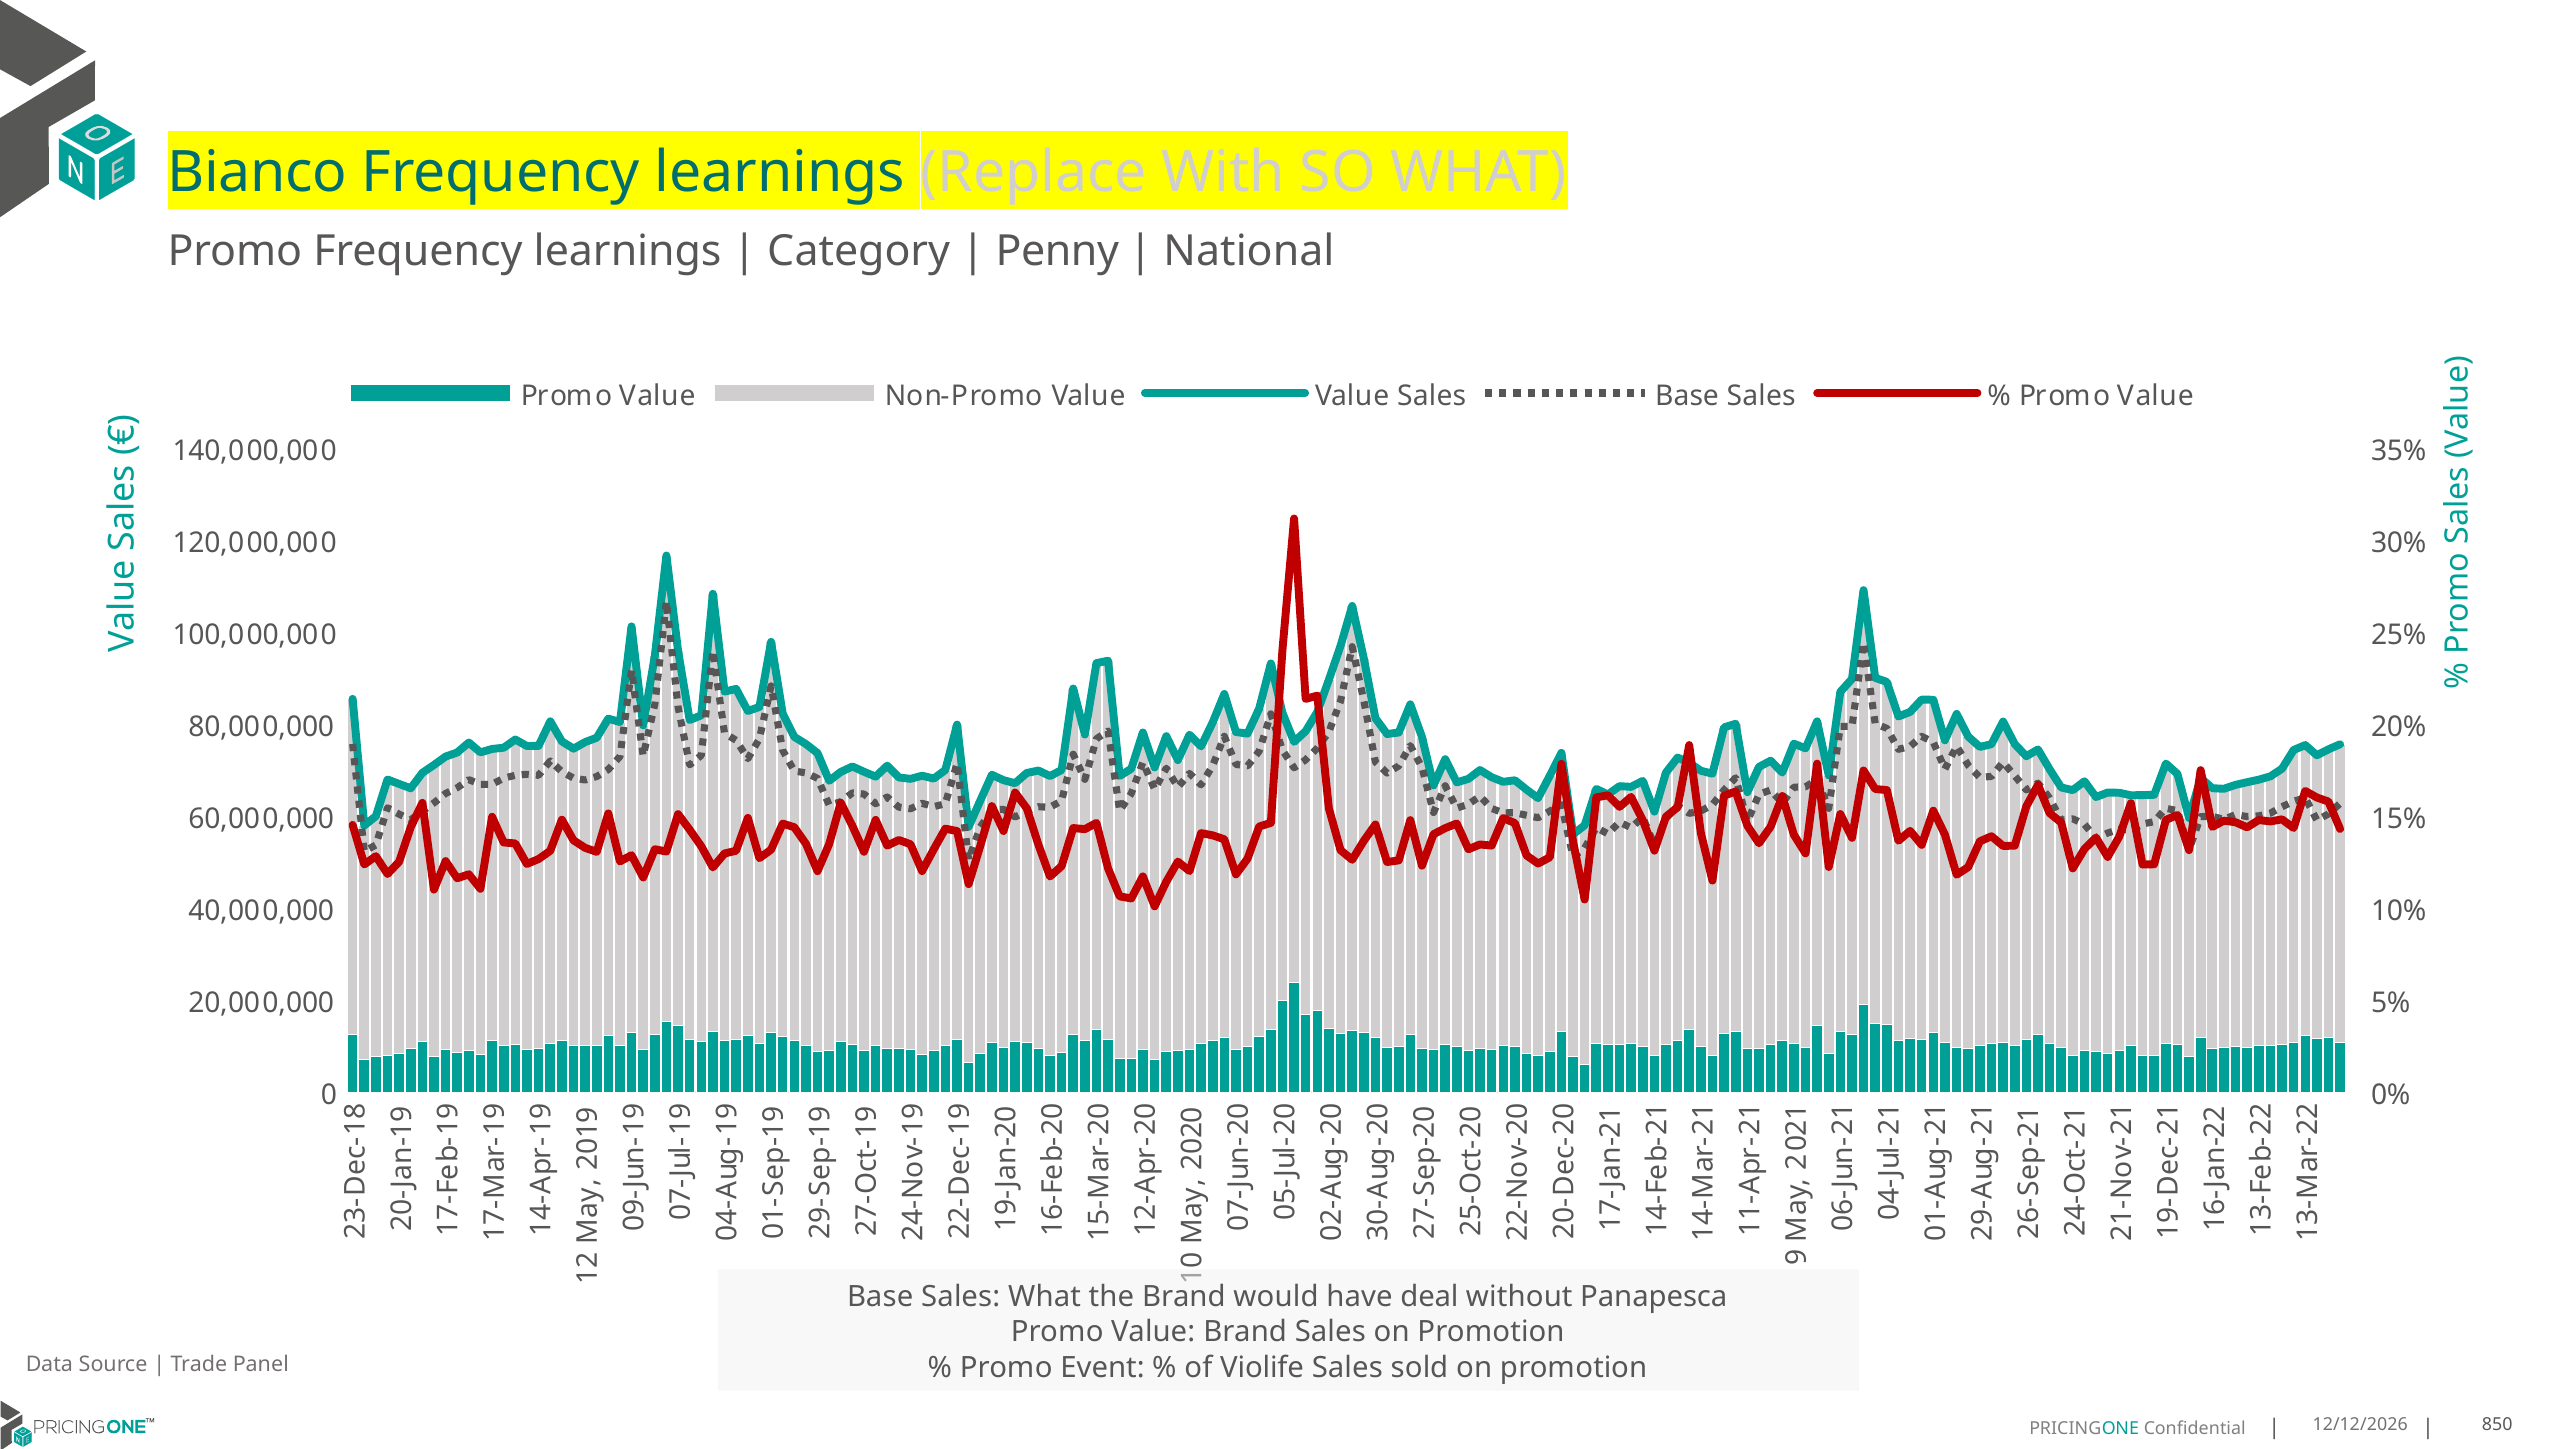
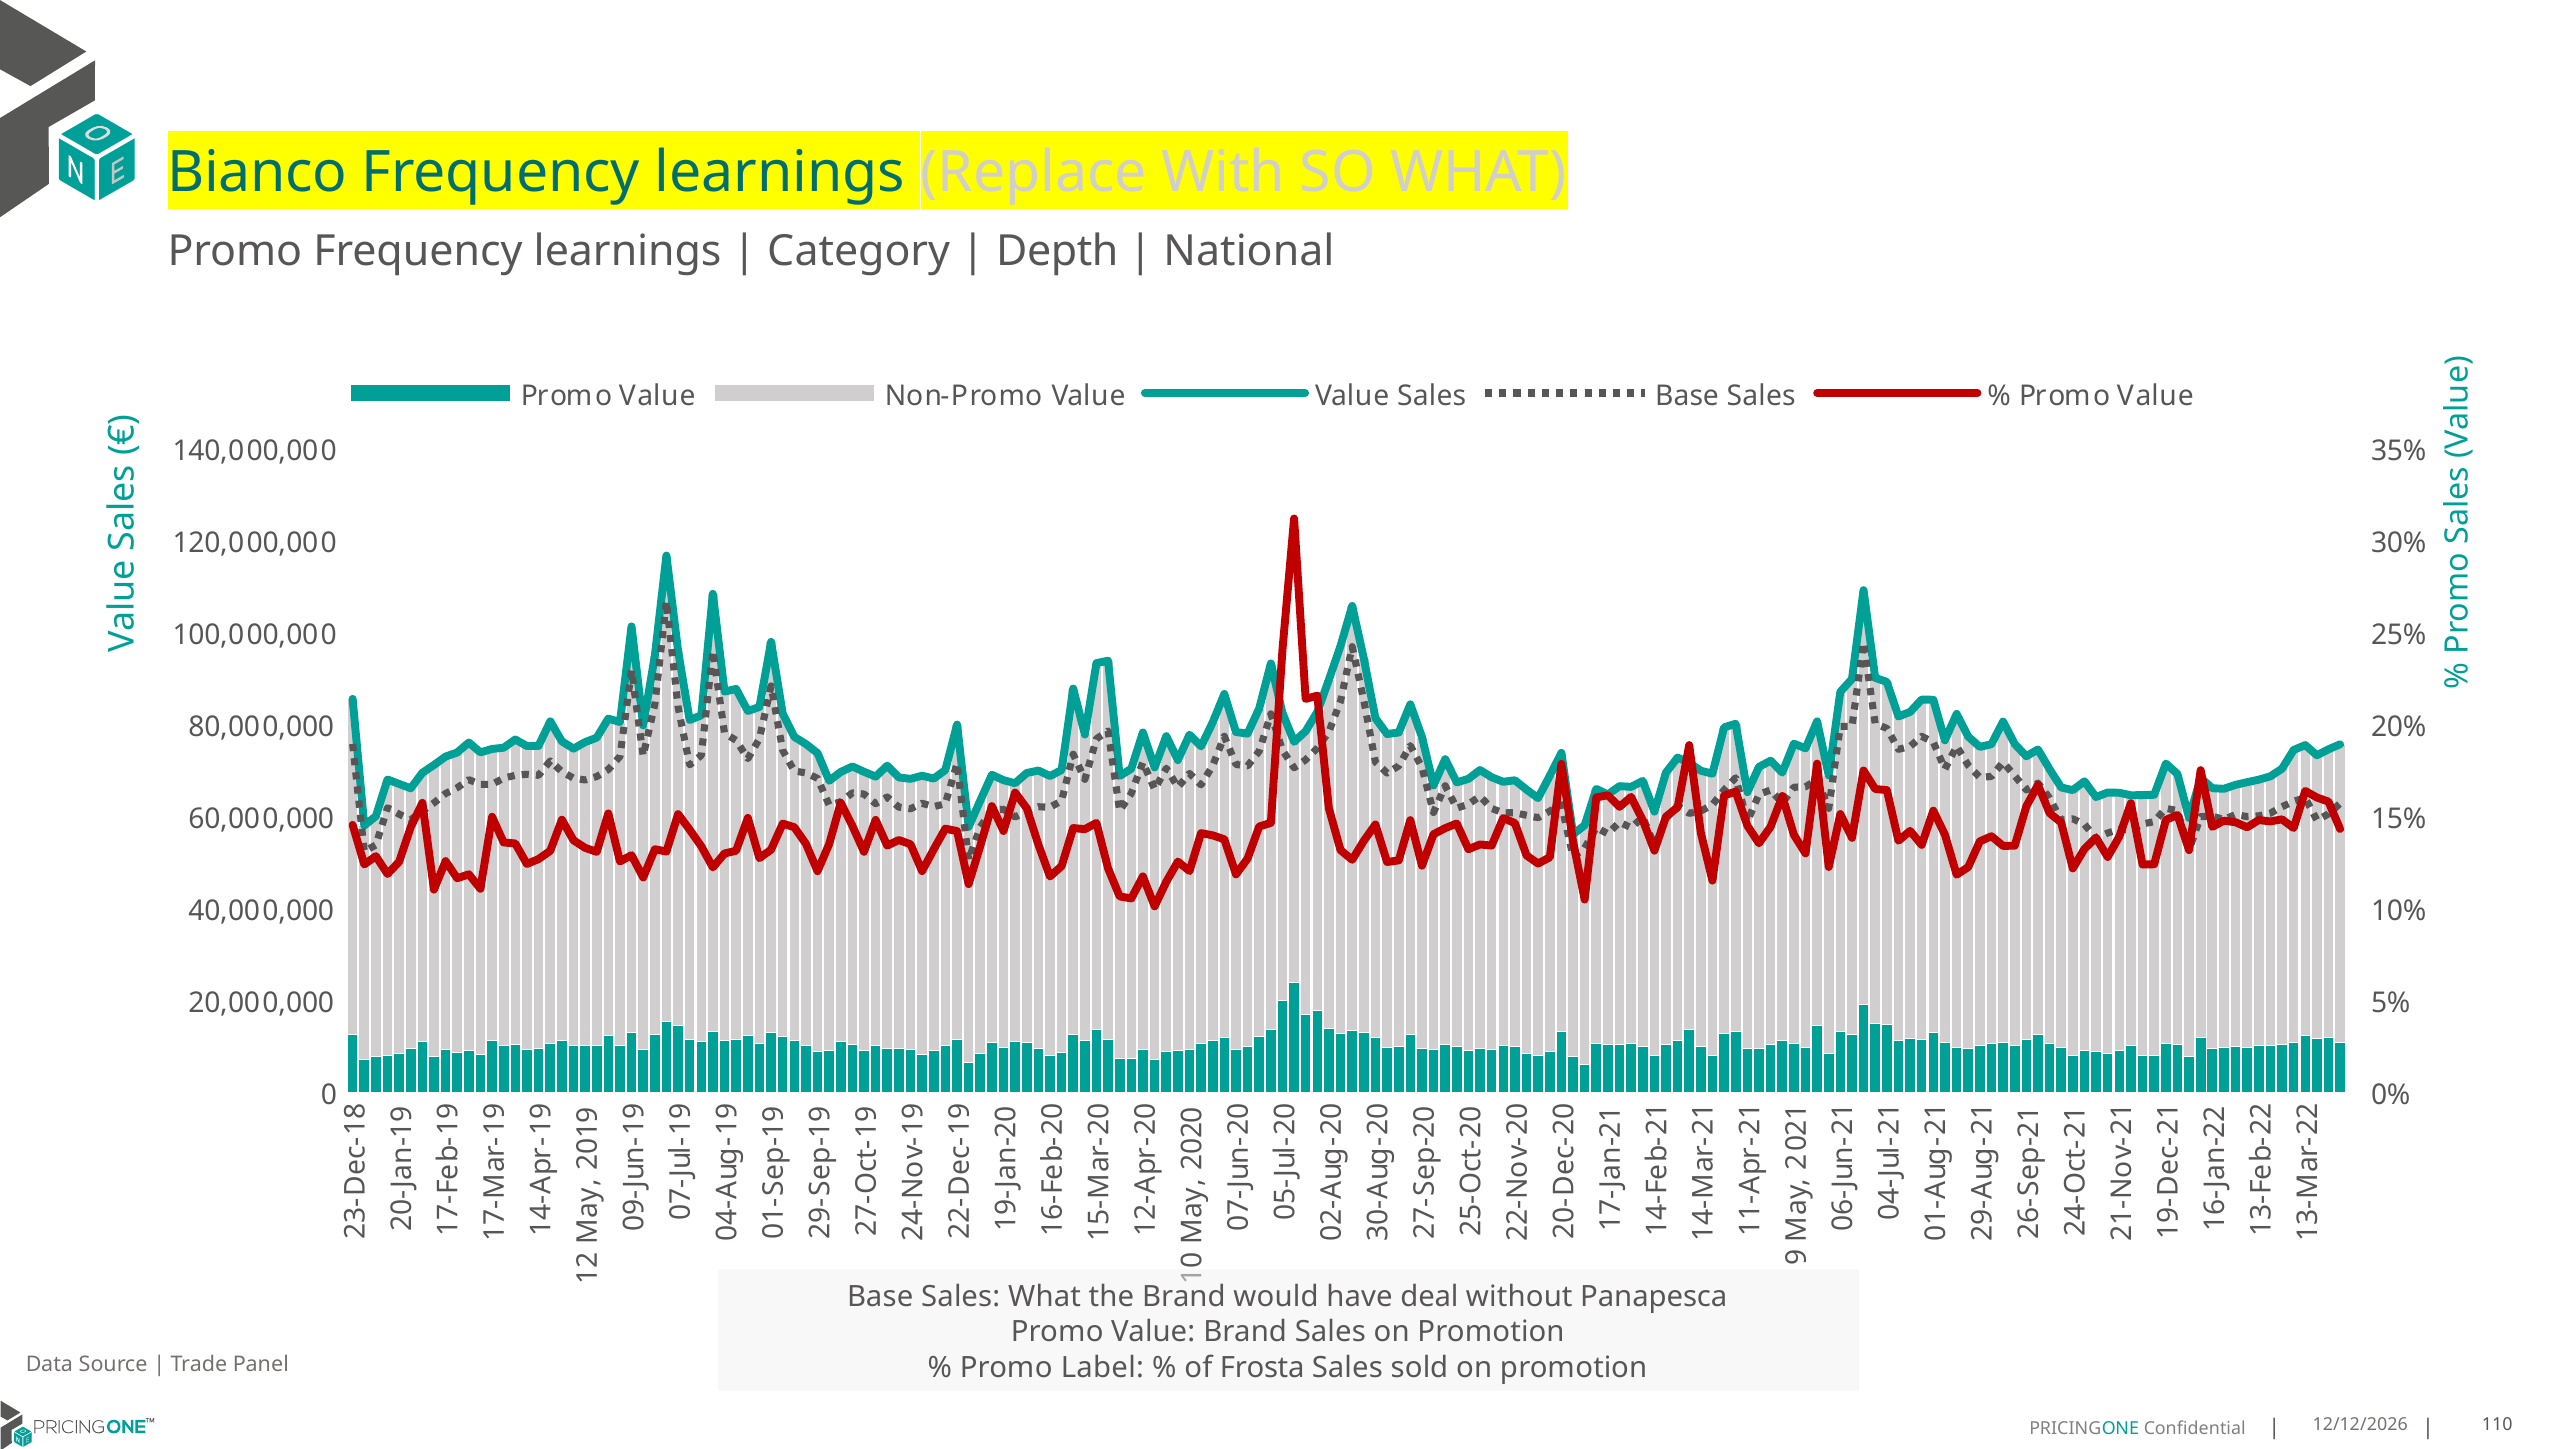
Penny: Penny -> Depth
Event: Event -> Label
Violife: Violife -> Frosta
850: 850 -> 110
